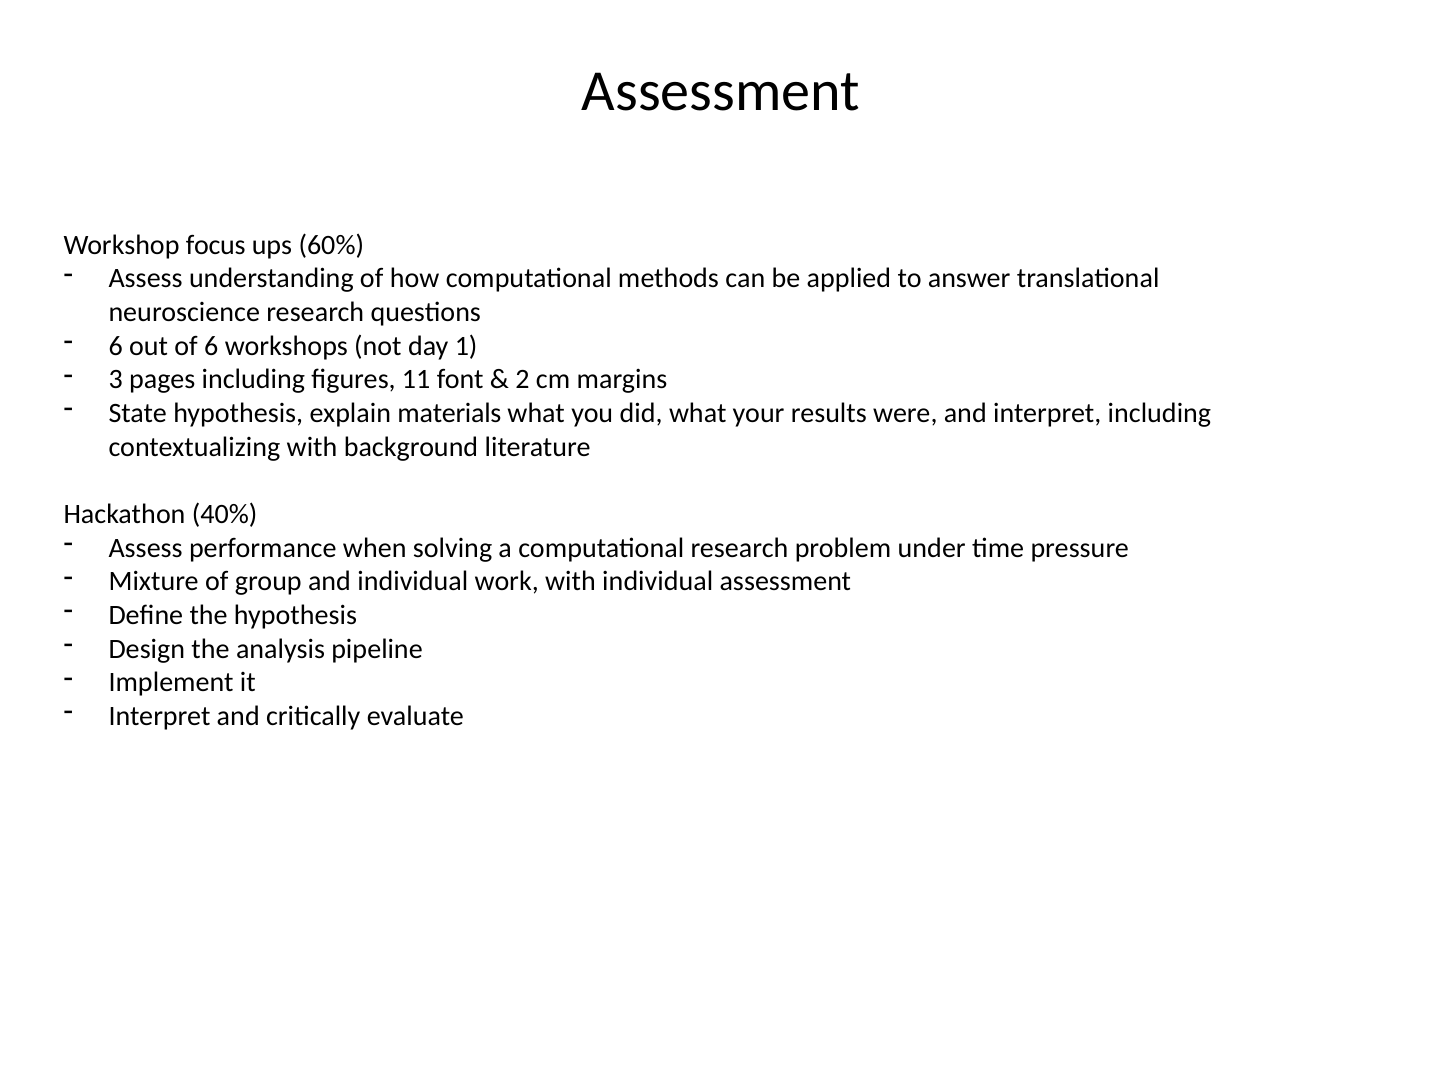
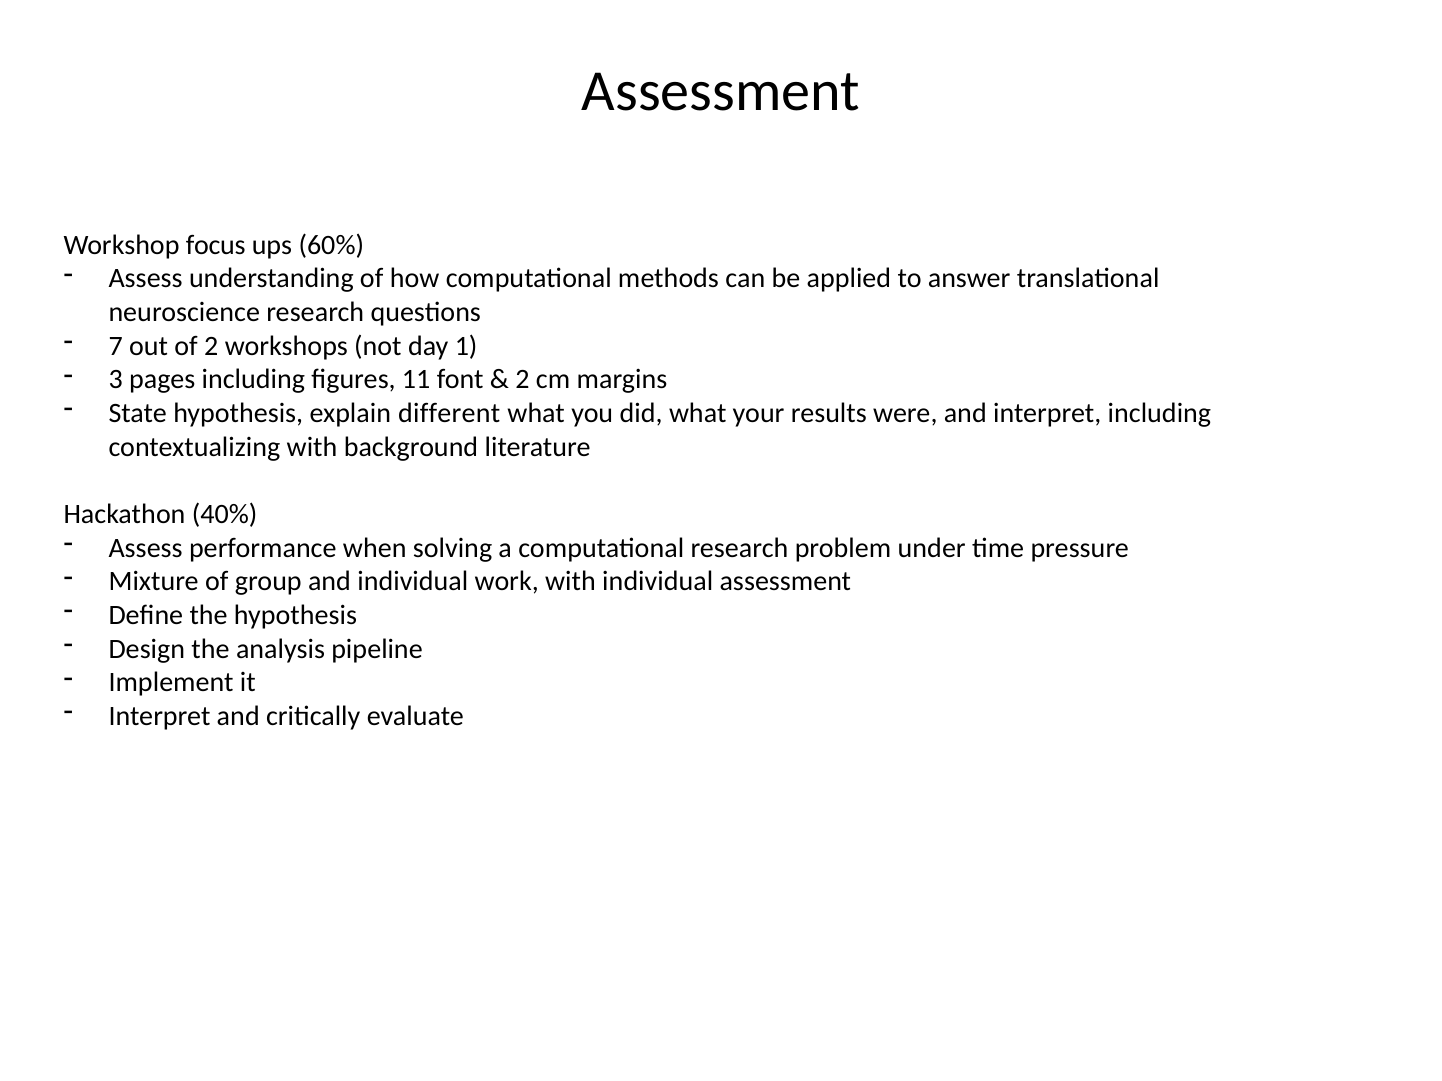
6 at (116, 346): 6 -> 7
of 6: 6 -> 2
materials: materials -> different
